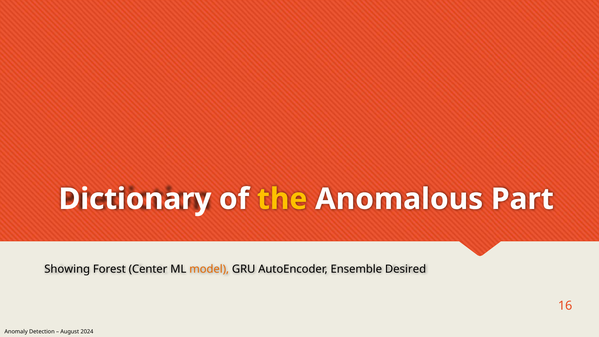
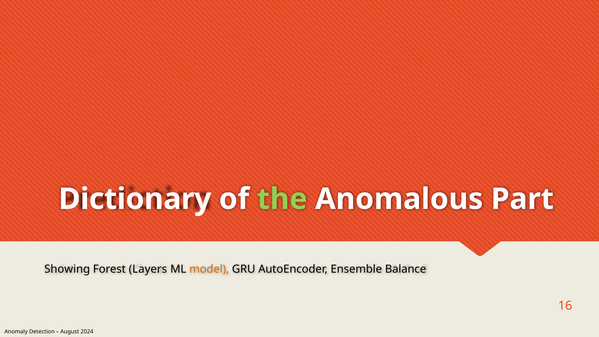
the colour: yellow -> light green
Center: Center -> Layers
Desired: Desired -> Balance
